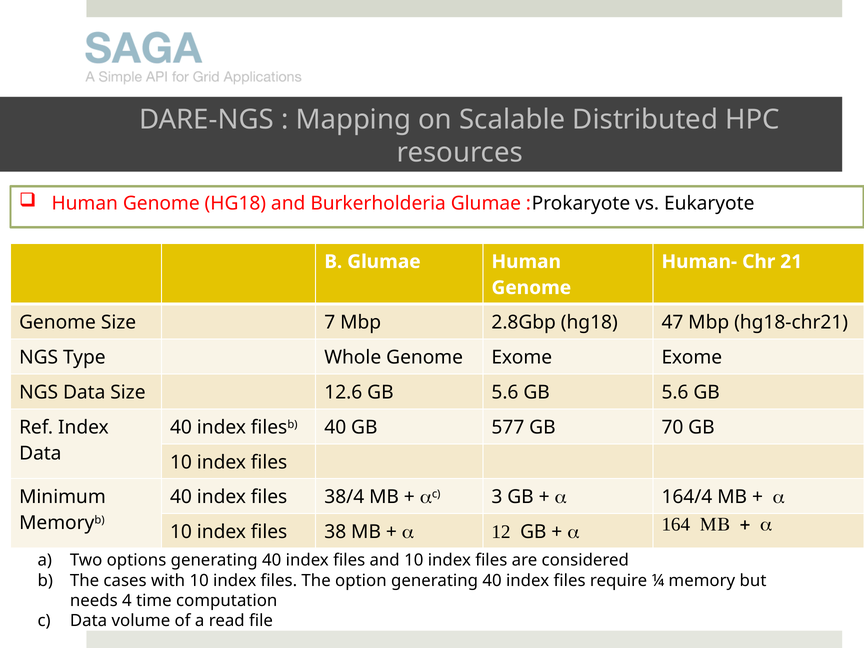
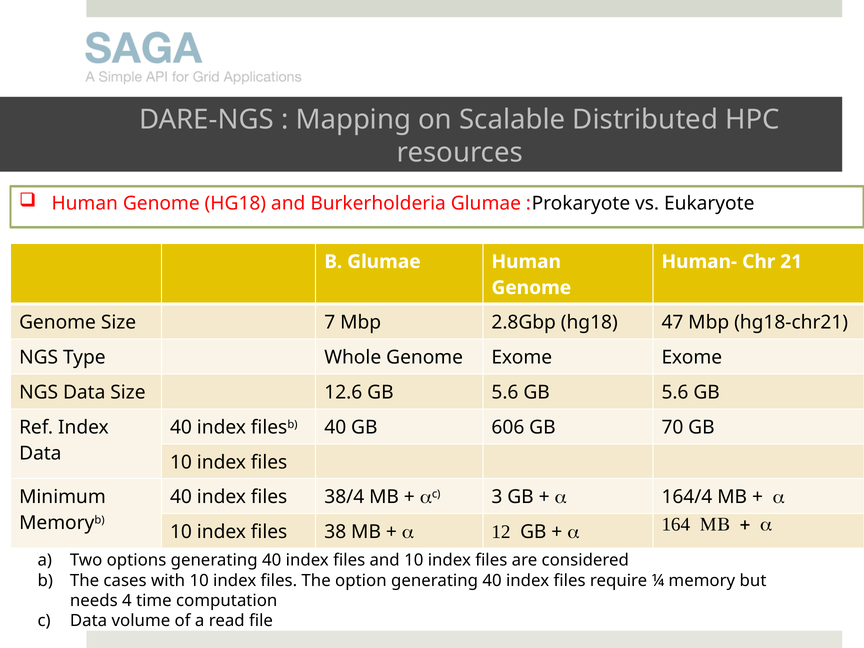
577: 577 -> 606
